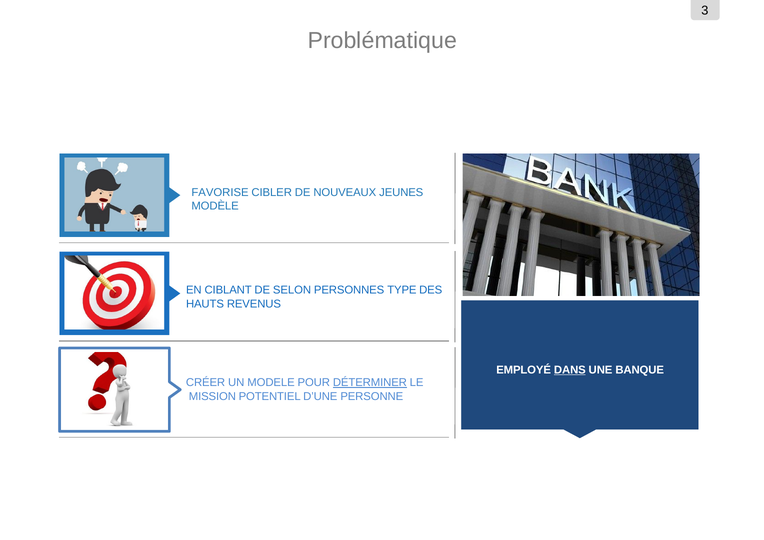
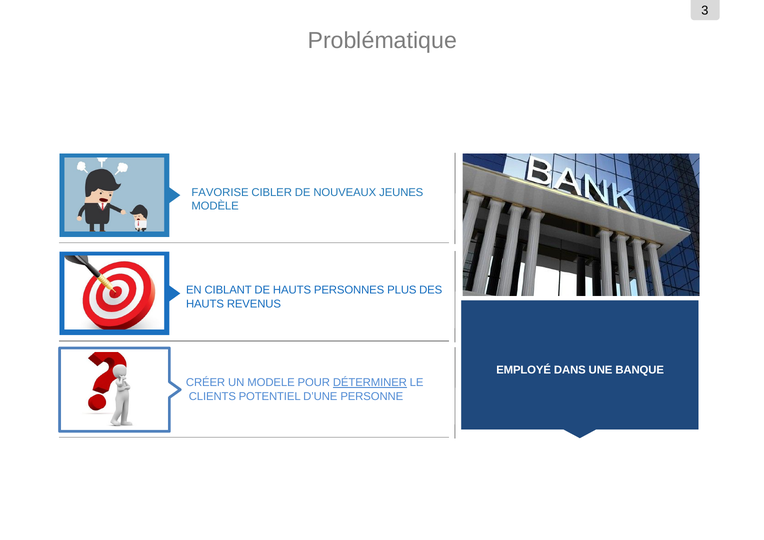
DE SELON: SELON -> HAUTS
TYPE: TYPE -> PLUS
DANS underline: present -> none
MISSION: MISSION -> CLIENTS
